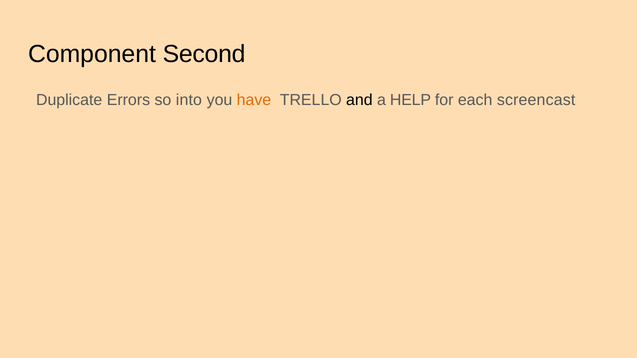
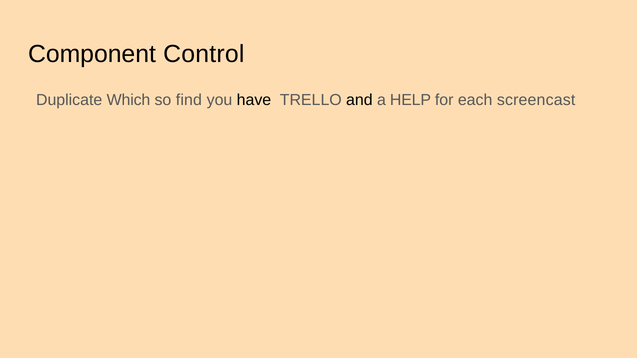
Second: Second -> Control
Errors: Errors -> Which
into: into -> find
have colour: orange -> black
